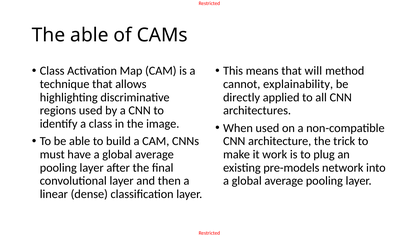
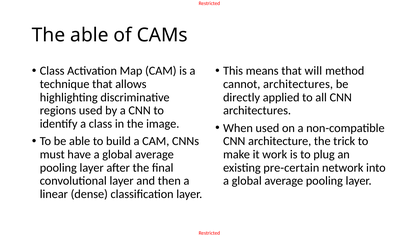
cannot explainability: explainability -> architectures
pre-models: pre-models -> pre-certain
